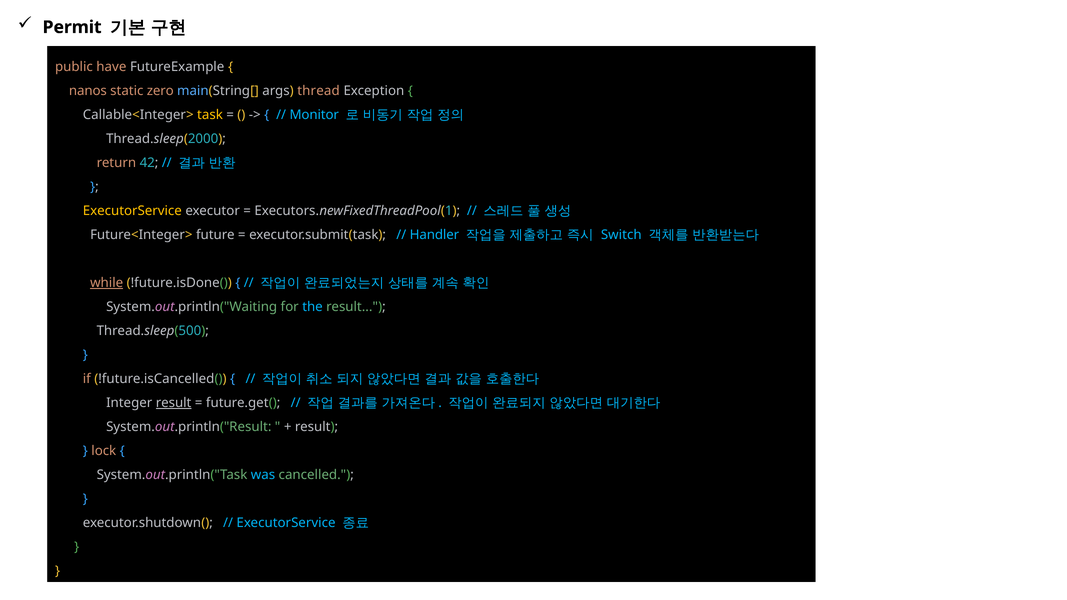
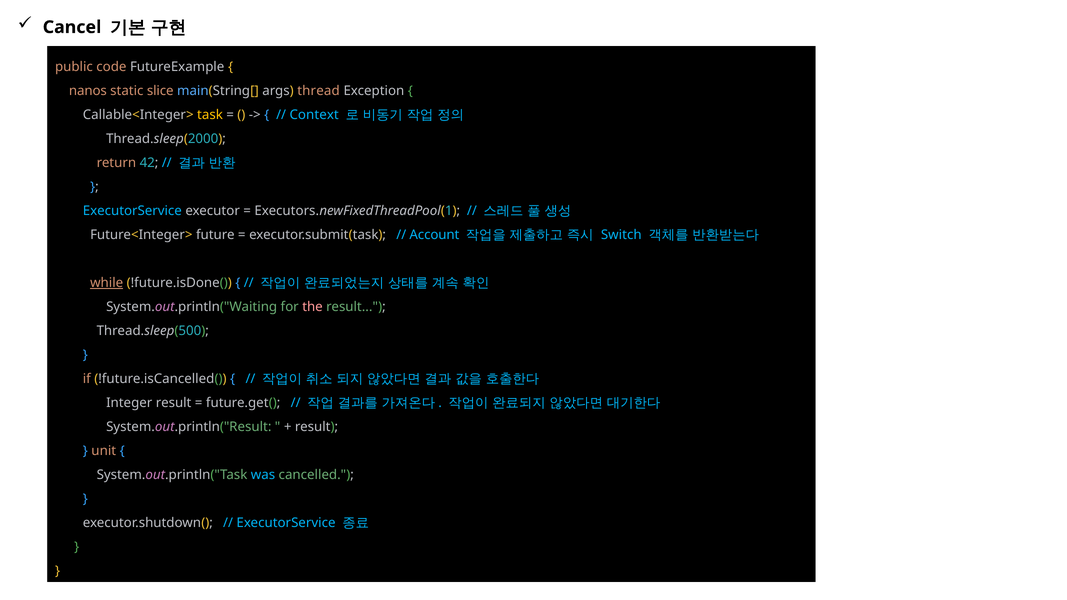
Permit: Permit -> Cancel
have: have -> code
zero: zero -> slice
Monitor: Monitor -> Context
ExecutorService at (132, 211) colour: yellow -> light blue
Handler: Handler -> Account
the colour: light blue -> pink
result at (174, 403) underline: present -> none
lock: lock -> unit
